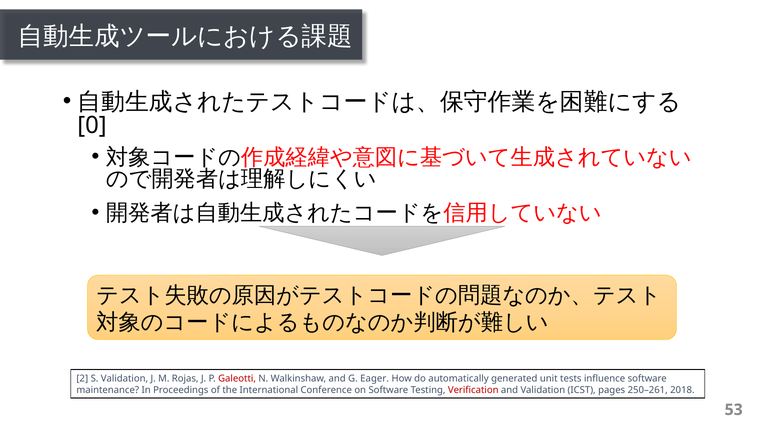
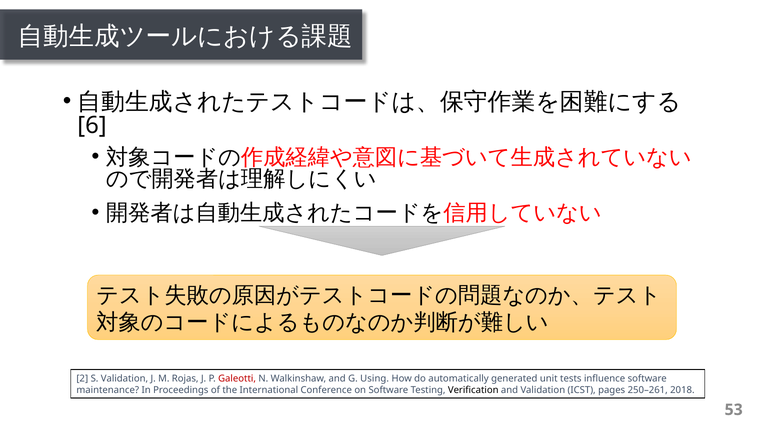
0: 0 -> 6
Eager: Eager -> Using
Veriﬁcation colour: red -> black
